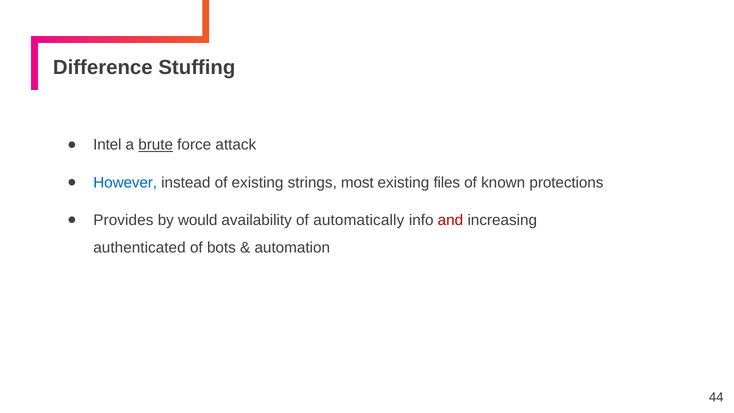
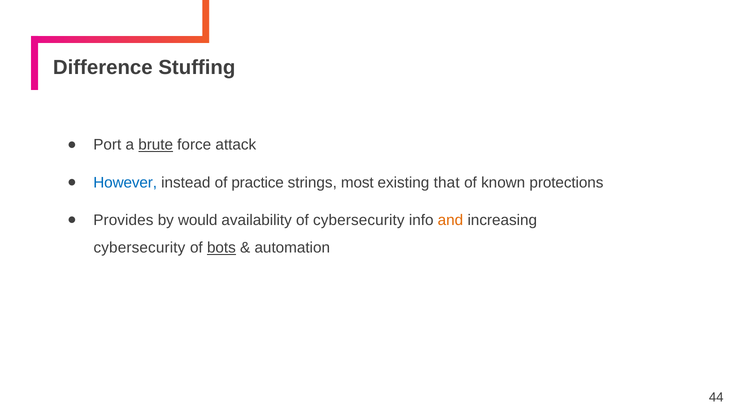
Intel: Intel -> Port
of existing: existing -> practice
files: files -> that
of automatically: automatically -> cybersecurity
and colour: red -> orange
authenticated at (139, 248): authenticated -> cybersecurity
bots underline: none -> present
